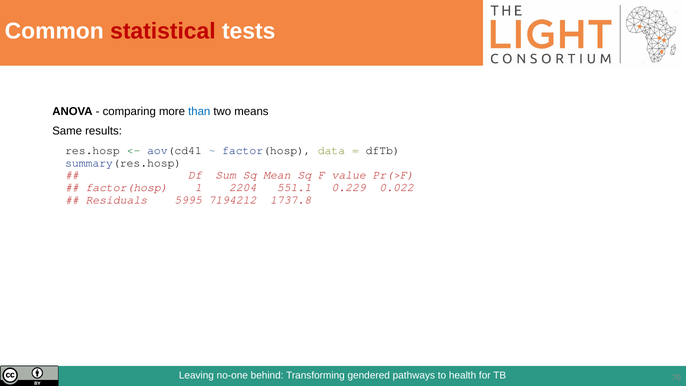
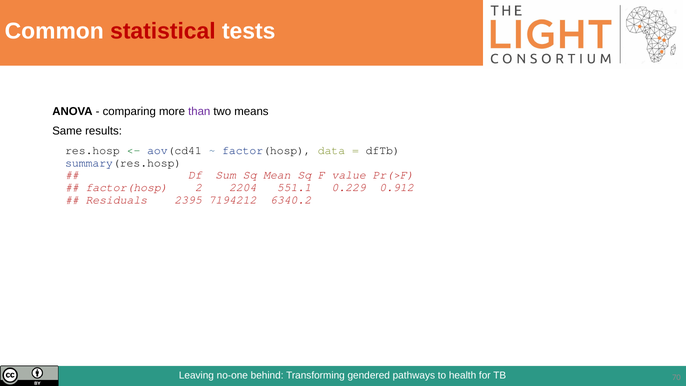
than colour: blue -> purple
1: 1 -> 2
0.022: 0.022 -> 0.912
5995: 5995 -> 2395
1737.8: 1737.8 -> 6340.2
